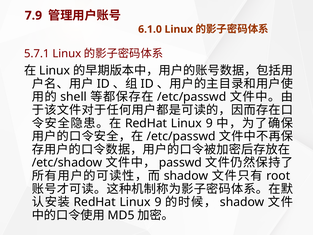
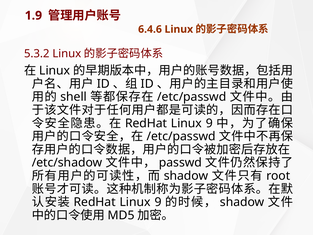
7.9: 7.9 -> 1.9
6.1.0: 6.1.0 -> 6.4.6
5.7.1: 5.7.1 -> 5.3.2
